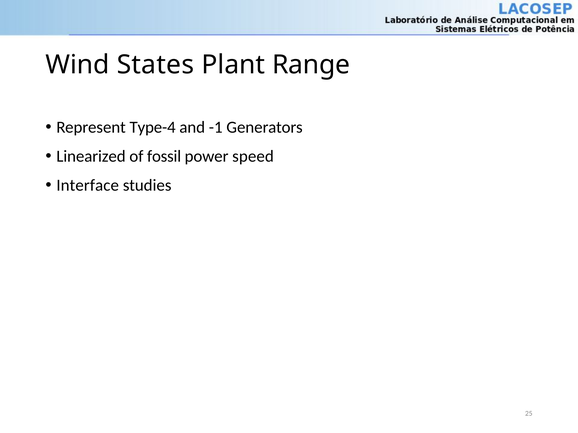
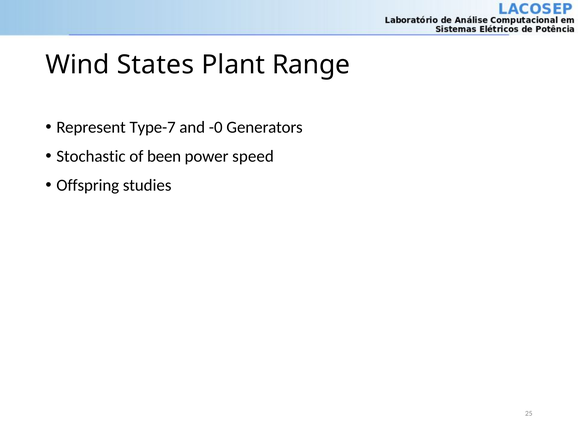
Type-4: Type-4 -> Type-7
-1: -1 -> -0
Linearized: Linearized -> Stochastic
fossil: fossil -> been
Interface: Interface -> Offspring
